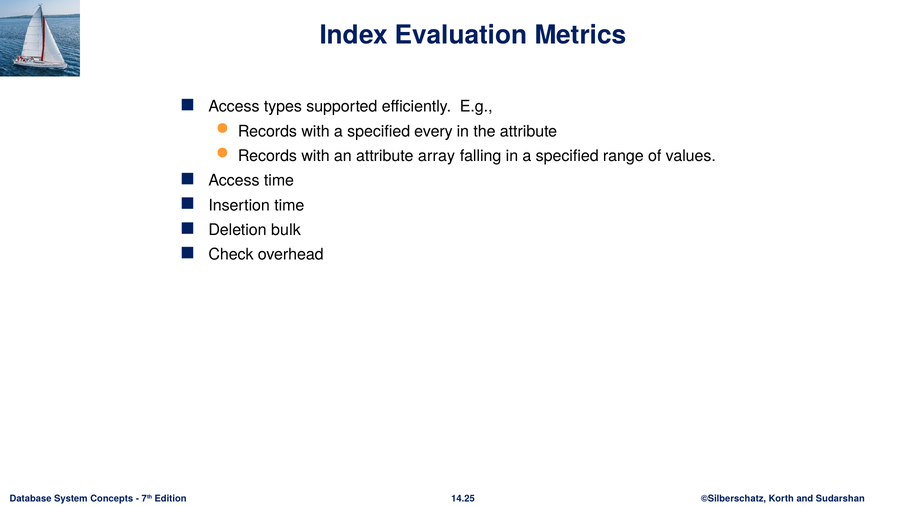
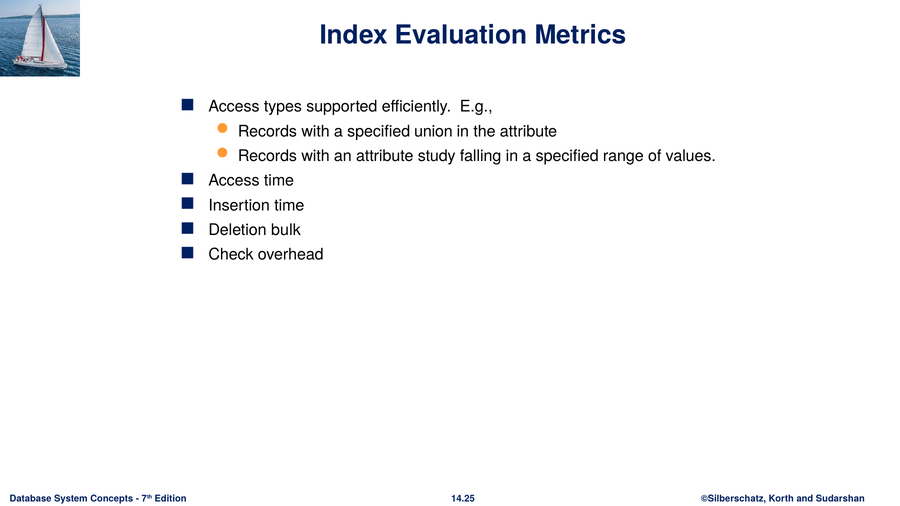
every: every -> union
array: array -> study
